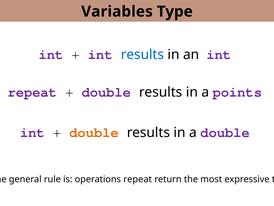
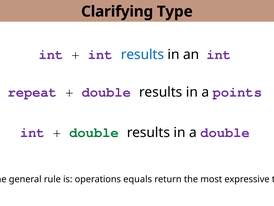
Variables: Variables -> Clarifying
double at (94, 132) colour: orange -> green
operations repeat: repeat -> equals
